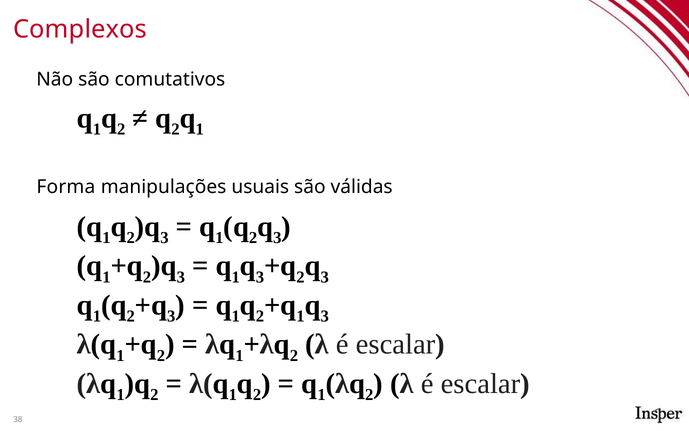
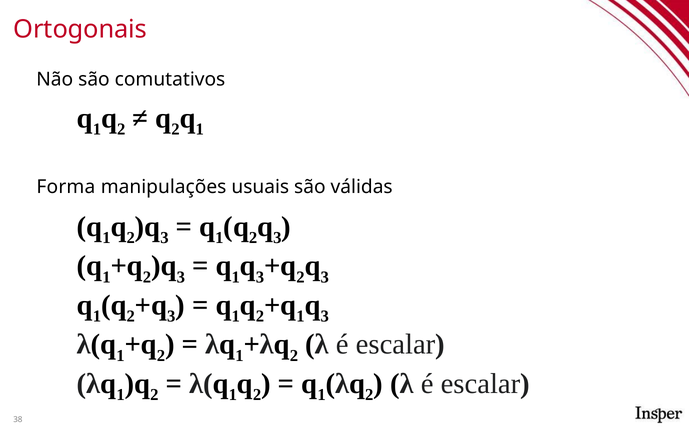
Complexos: Complexos -> Ortogonais
